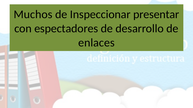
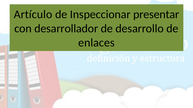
Muchos: Muchos -> Artículo
espectadores: espectadores -> desarrollador
